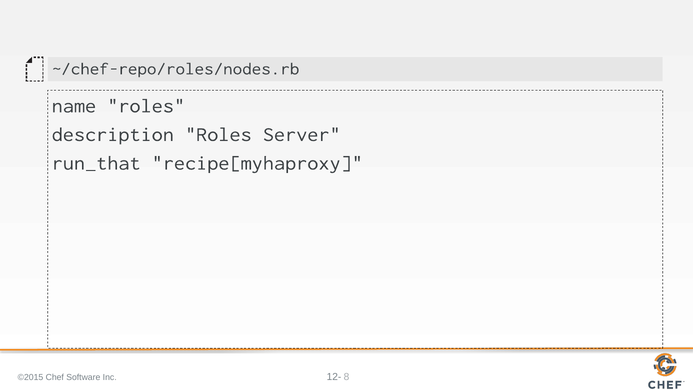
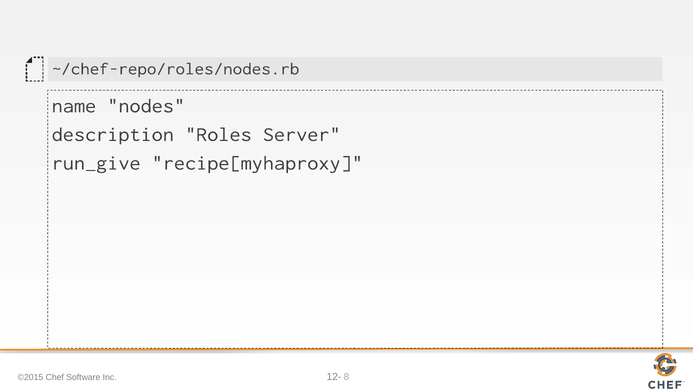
name roles: roles -> nodes
run_that: run_that -> run_give
